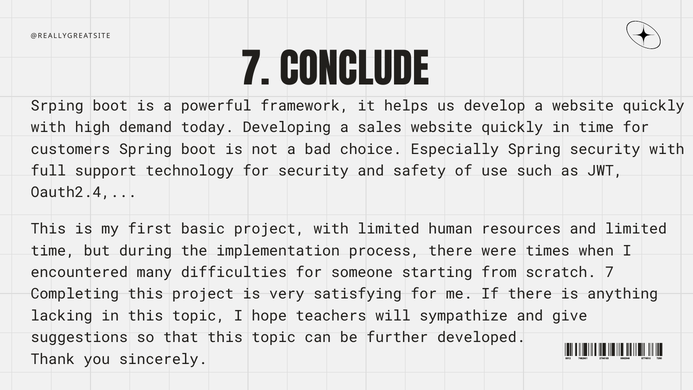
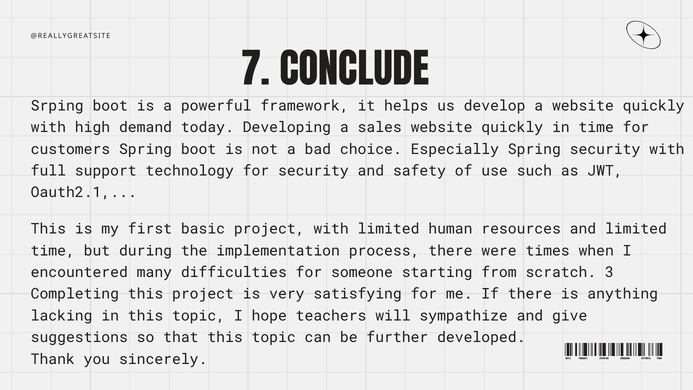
Oauth2.4: Oauth2.4 -> Oauth2.1
scratch 7: 7 -> 3
